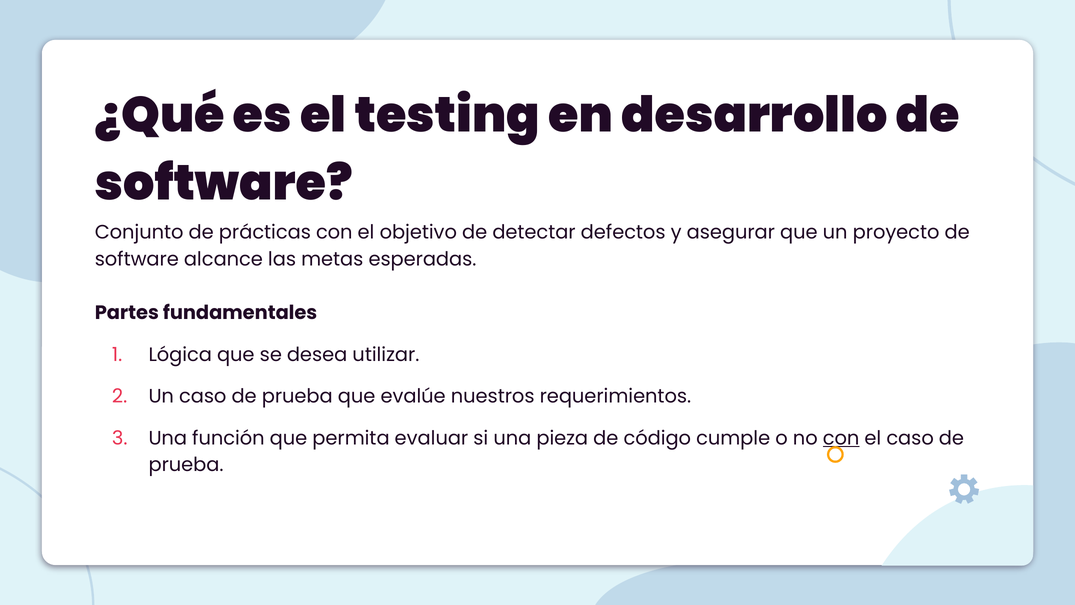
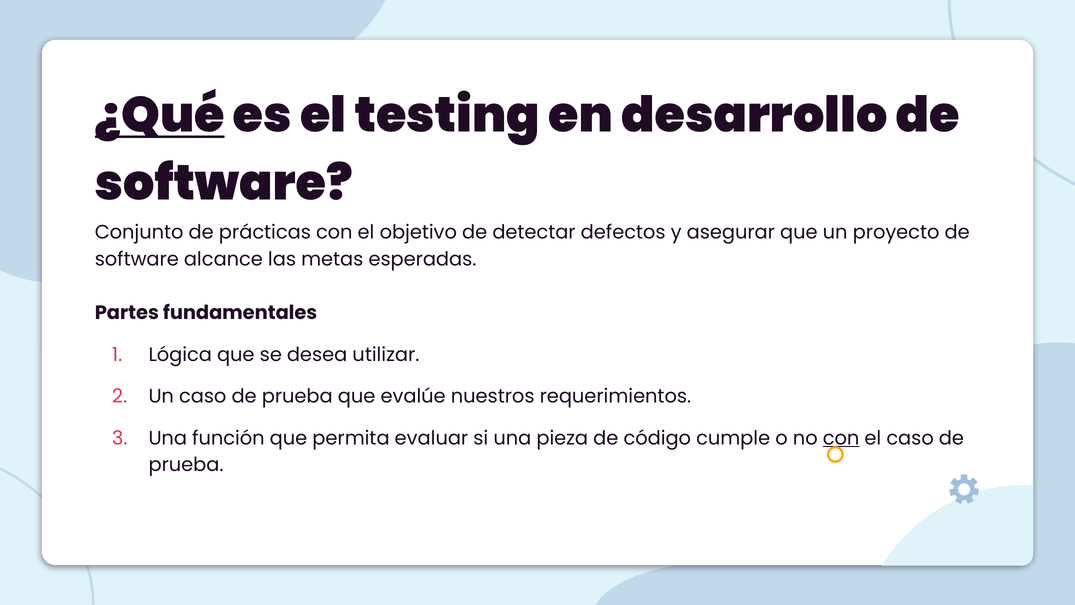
¿Qué underline: none -> present
